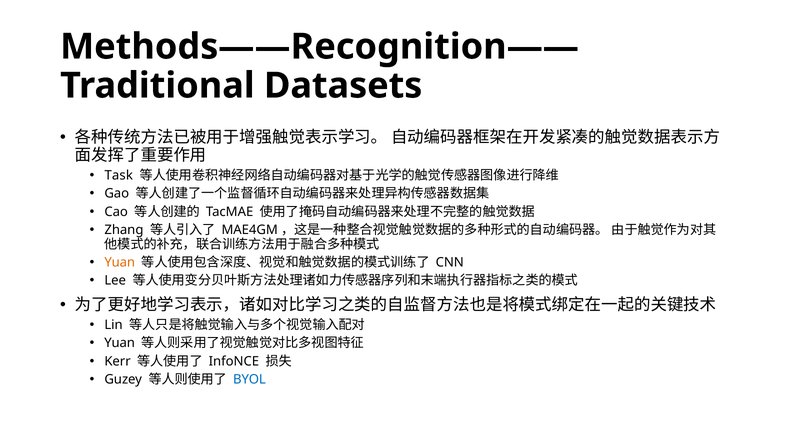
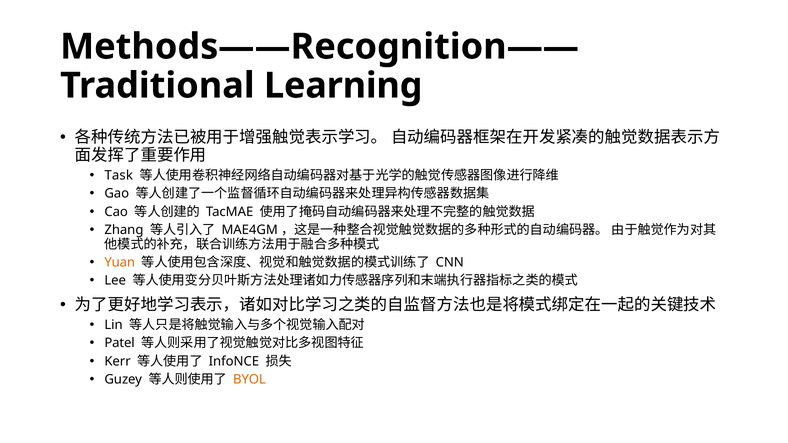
Datasets: Datasets -> Learning
Yuan at (120, 343): Yuan -> Patel
BYOL colour: blue -> orange
